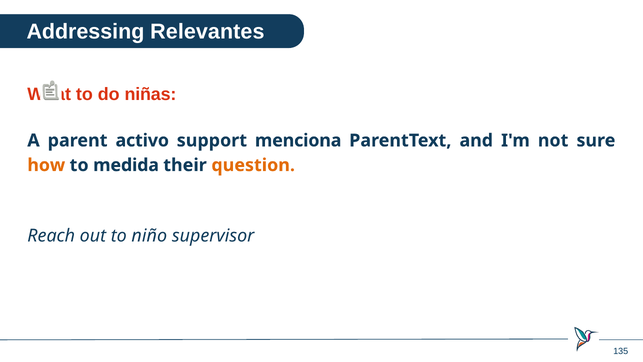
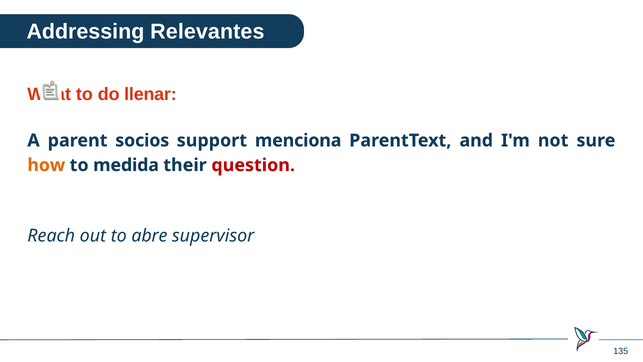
niñas: niñas -> llenar
activo: activo -> socios
question colour: orange -> red
niño: niño -> abre
